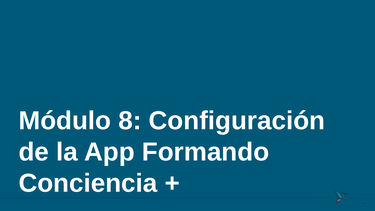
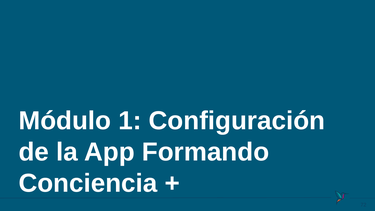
8: 8 -> 1
